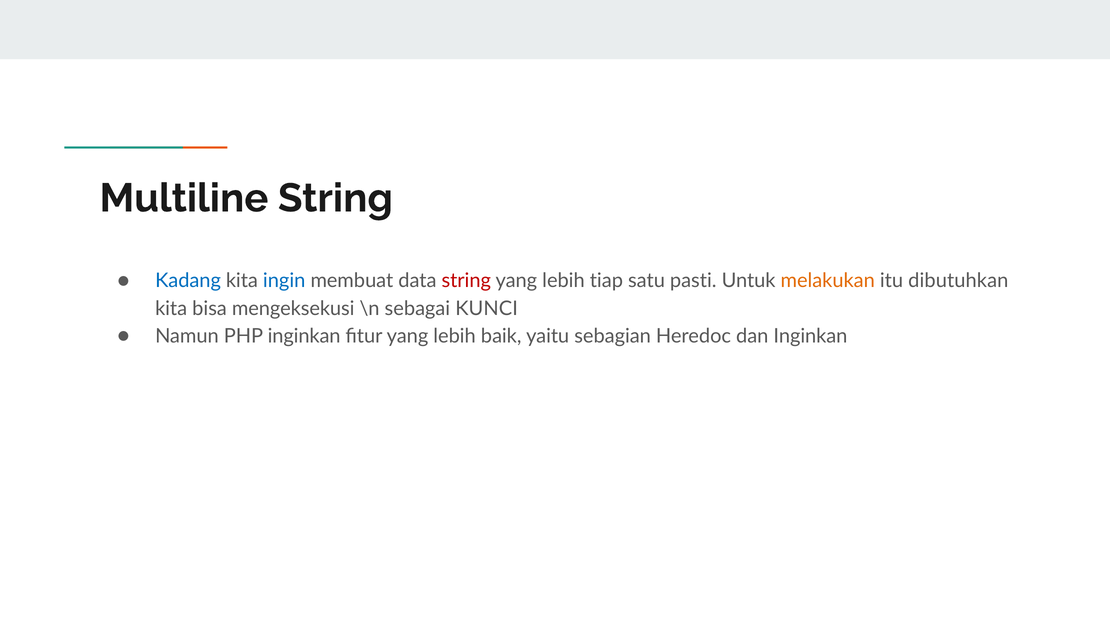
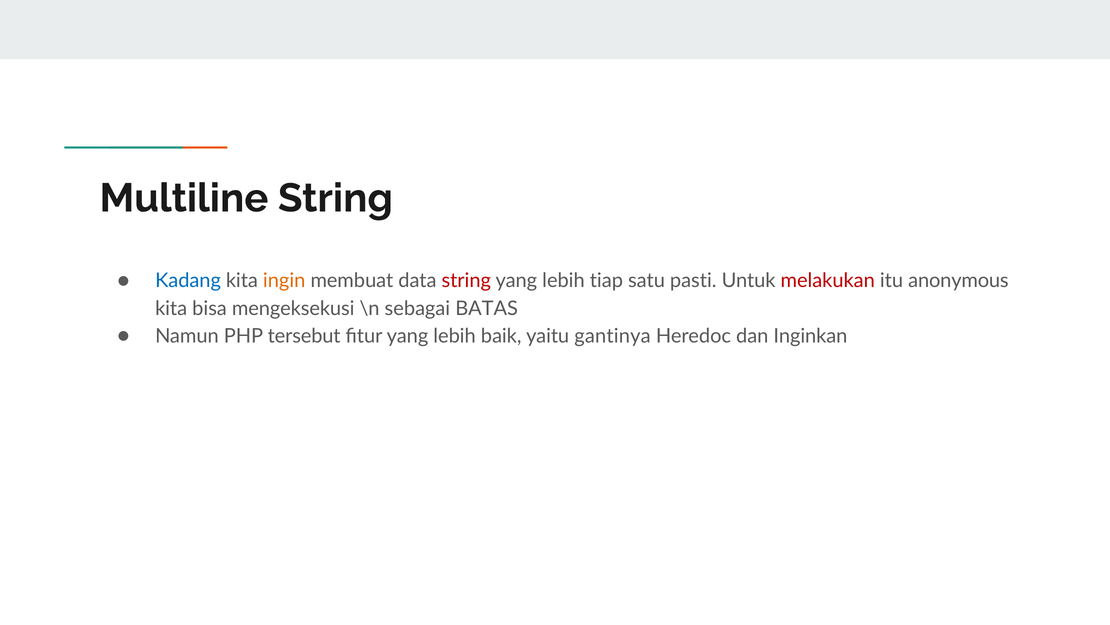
ingin colour: blue -> orange
melakukan colour: orange -> red
dibutuhkan: dibutuhkan -> anonymous
KUNCI: KUNCI -> BATAS
PHP inginkan: inginkan -> tersebut
sebagian: sebagian -> gantinya
